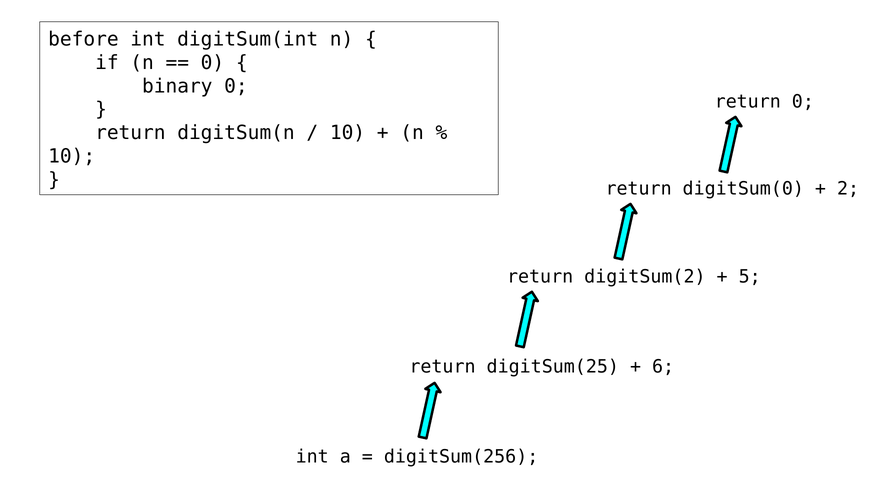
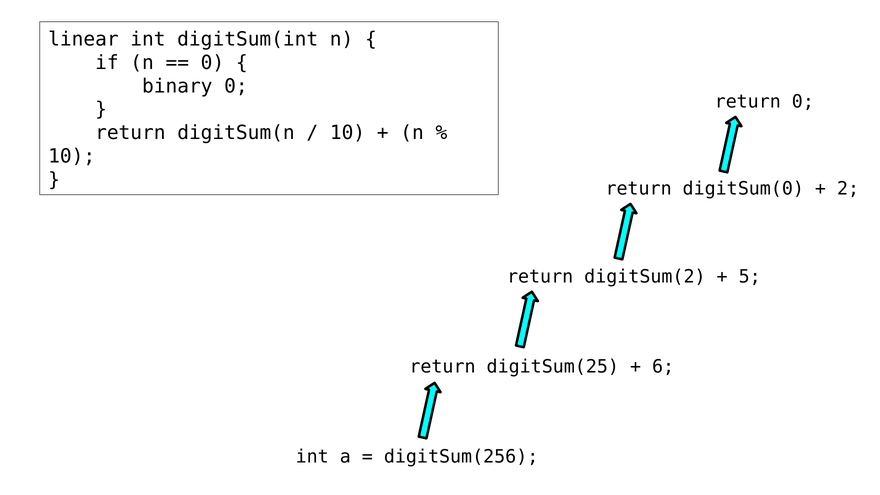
before: before -> linear
